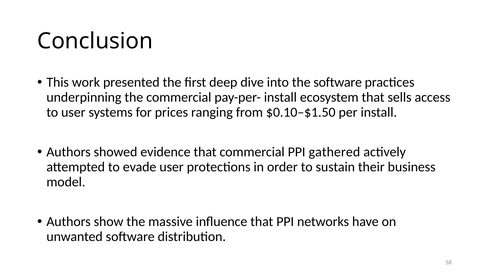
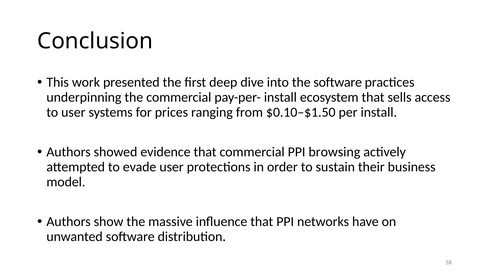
gathered: gathered -> browsing
